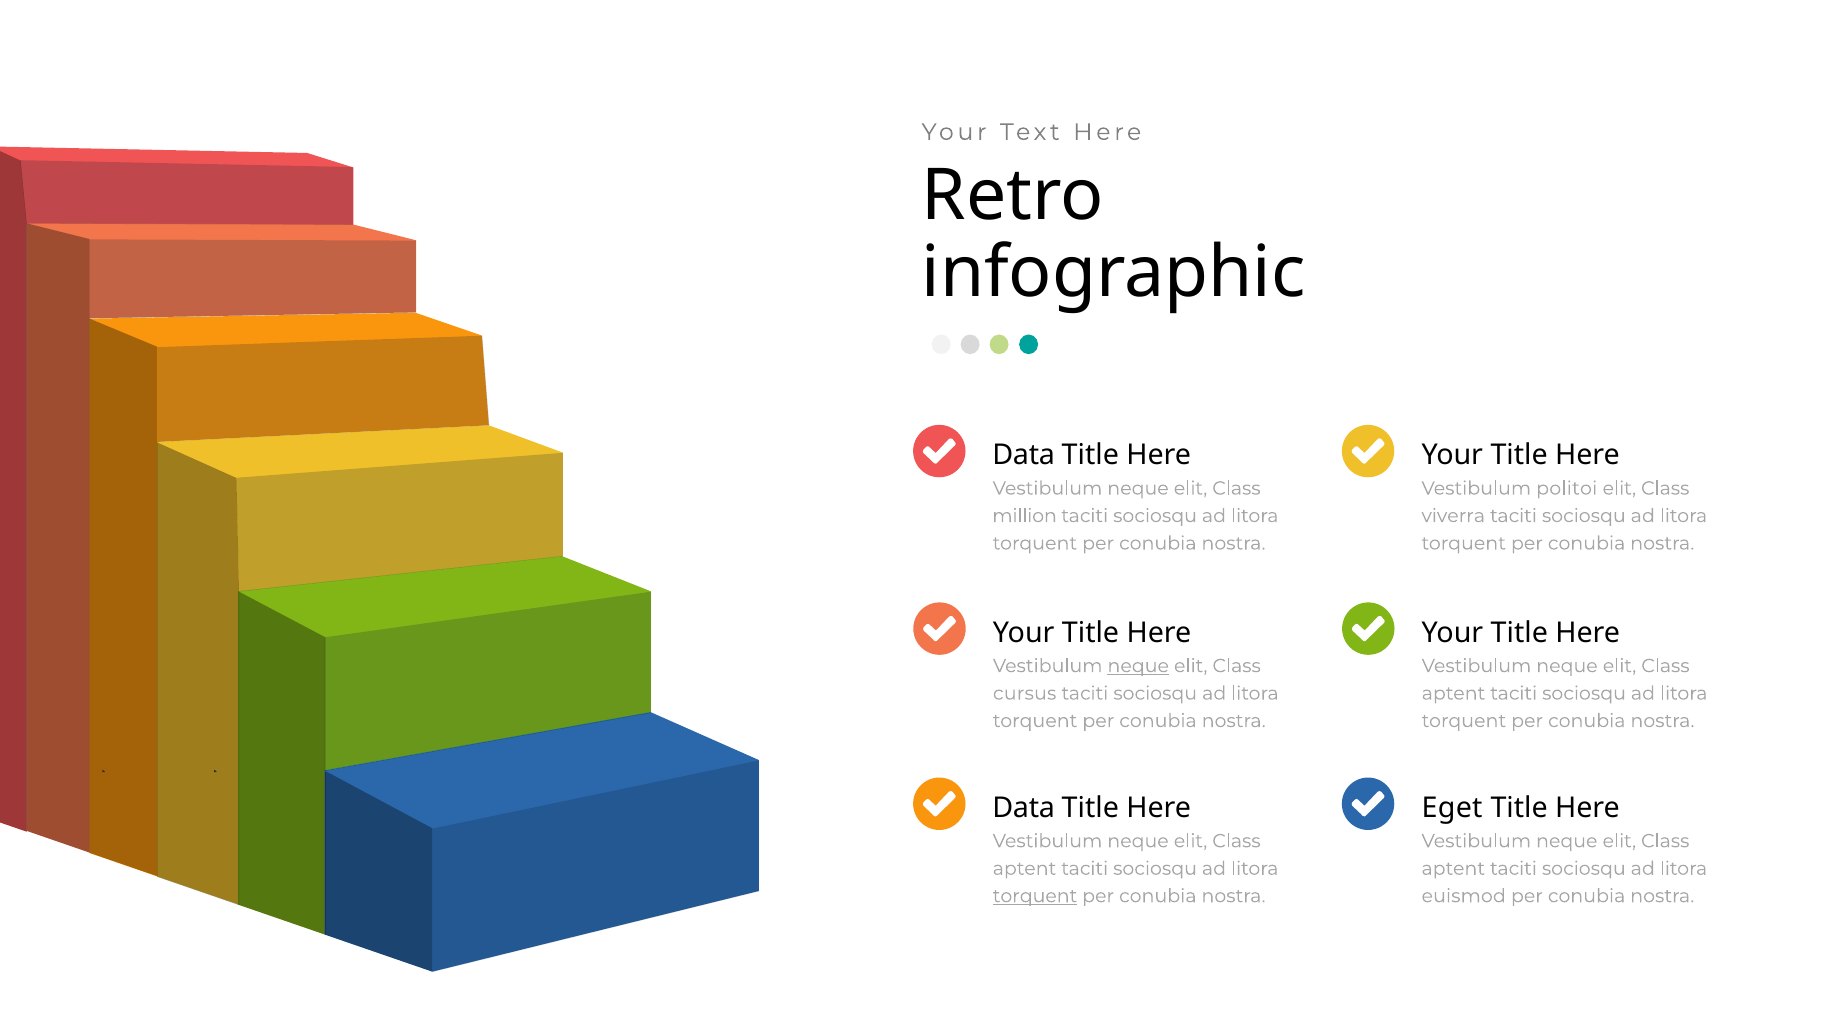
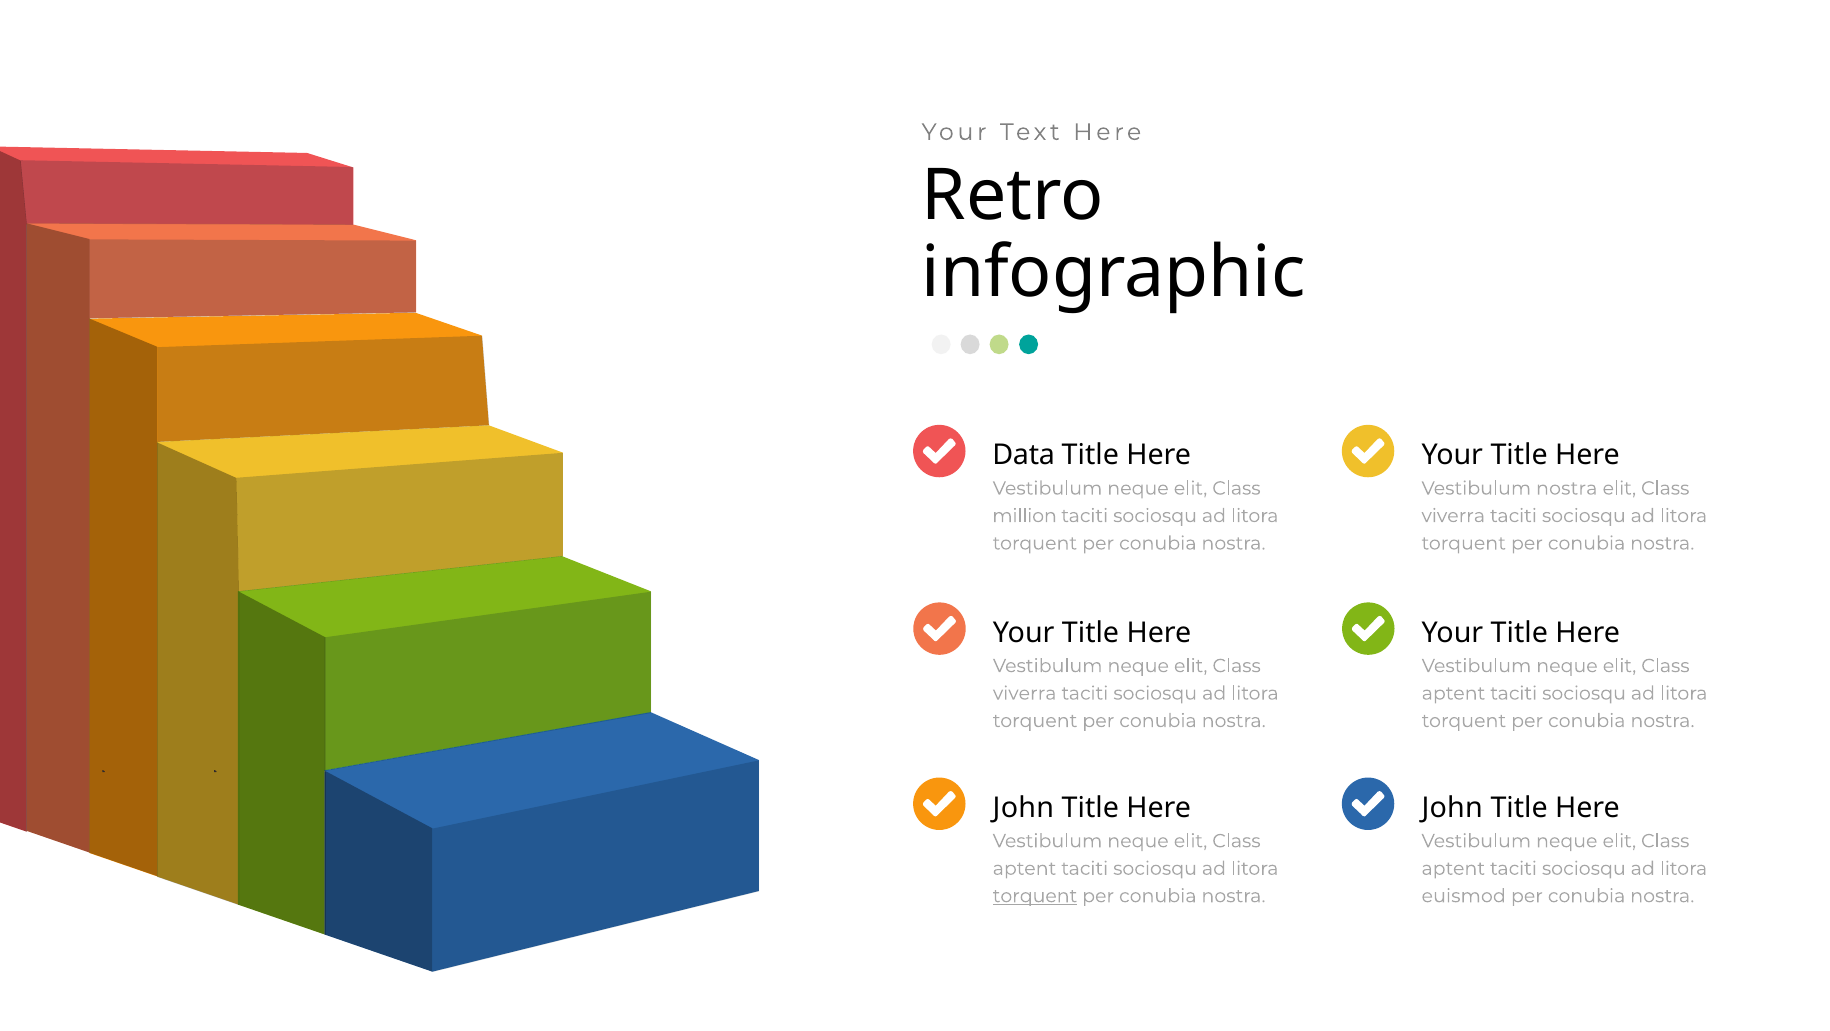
Vestibulum politoi: politoi -> nostra
neque at (1138, 666) underline: present -> none
cursus at (1025, 693): cursus -> viverra
Data at (1024, 808): Data -> John
Eget at (1452, 808): Eget -> John
